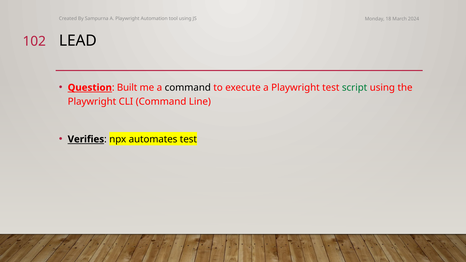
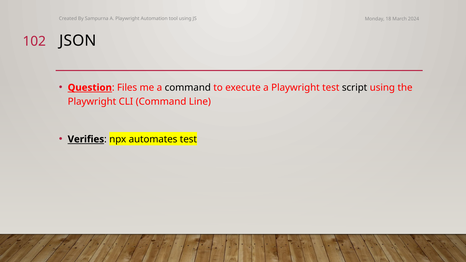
LEAD: LEAD -> JSON
Built: Built -> Files
script colour: green -> black
